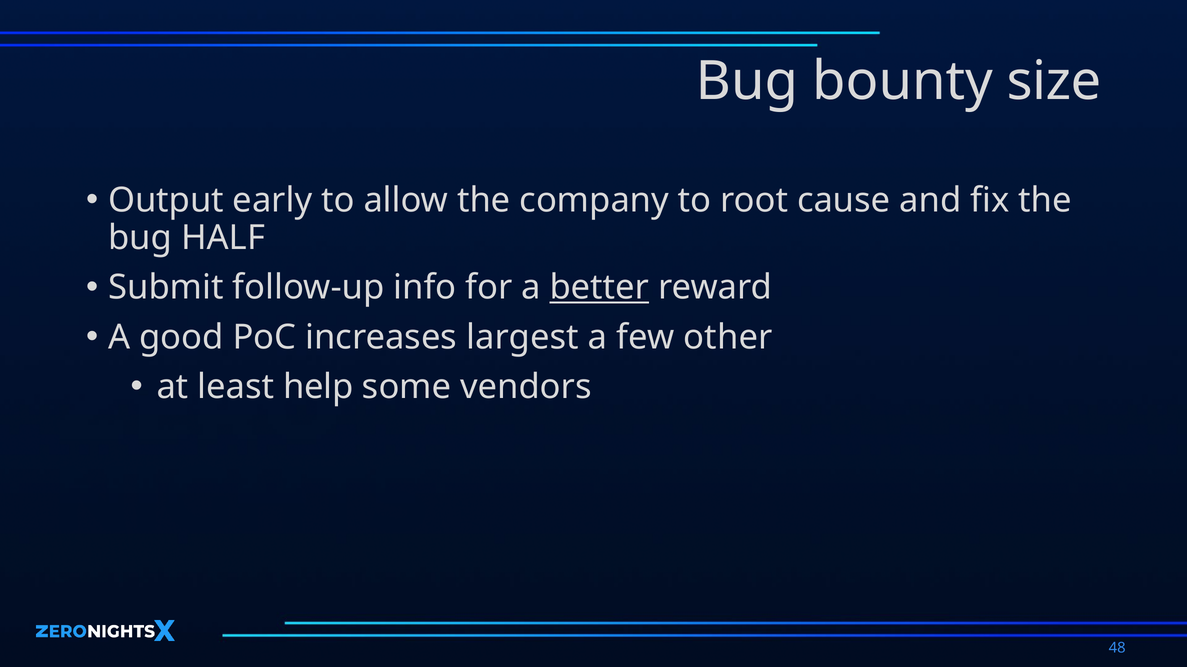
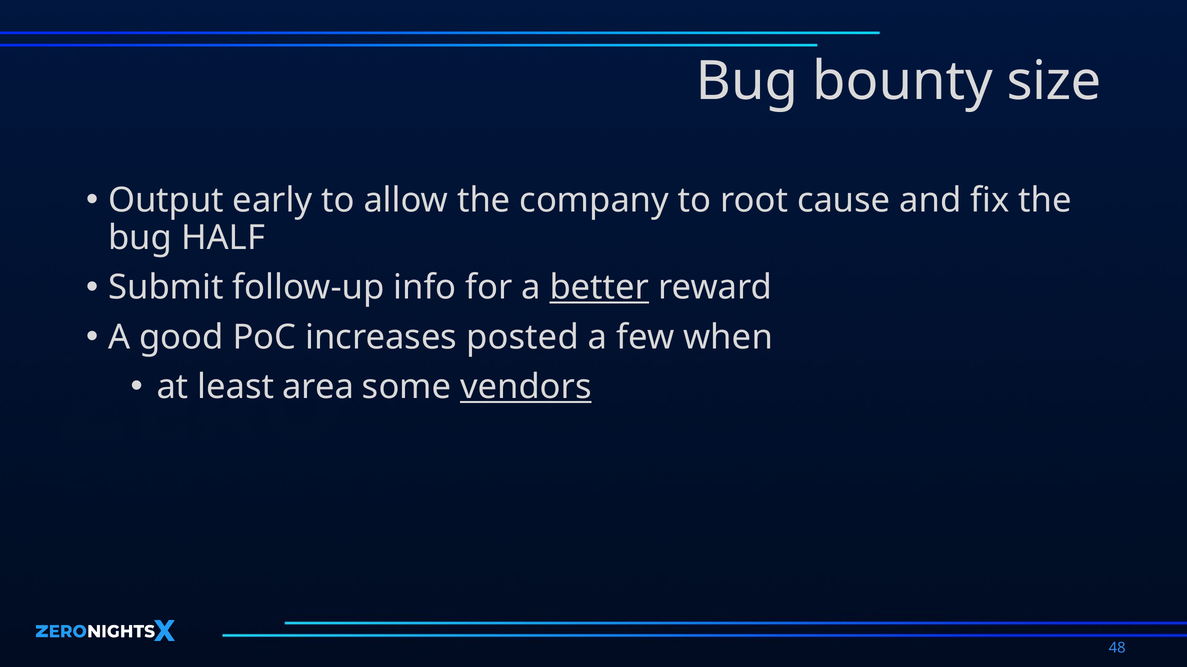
largest: largest -> posted
other: other -> when
help: help -> area
vendors underline: none -> present
